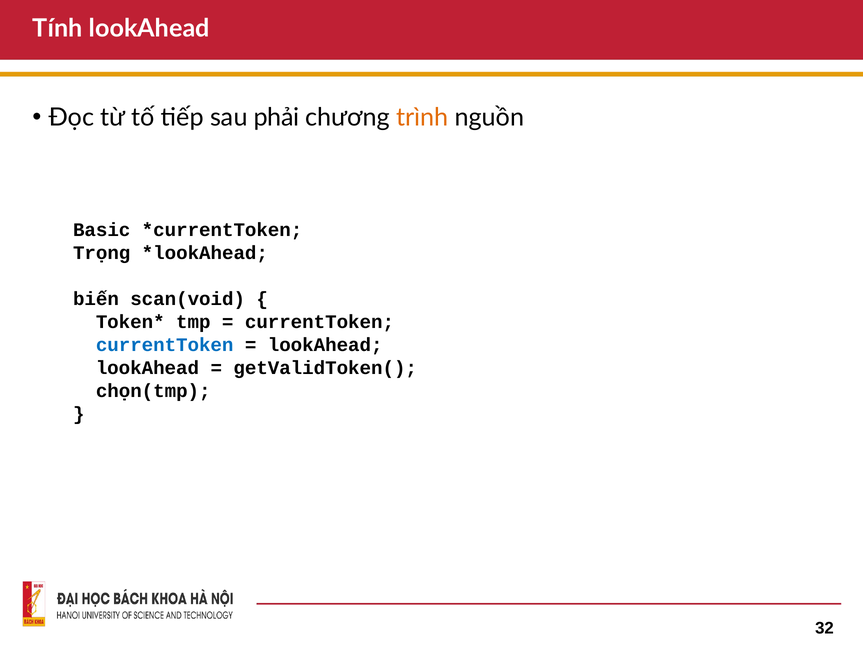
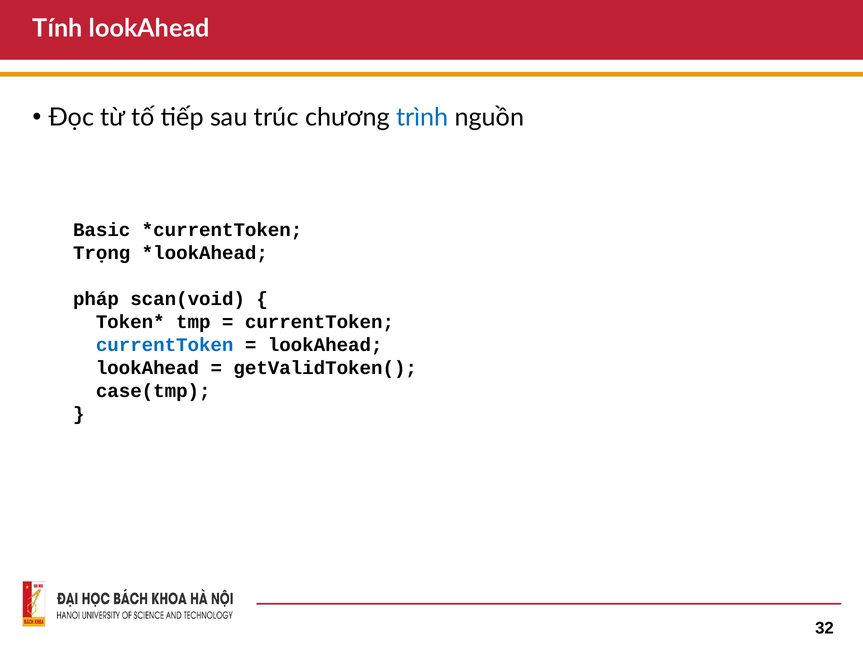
phải: phải -> trúc
trình colour: orange -> blue
biến: biến -> pháp
chọn(tmp: chọn(tmp -> case(tmp
